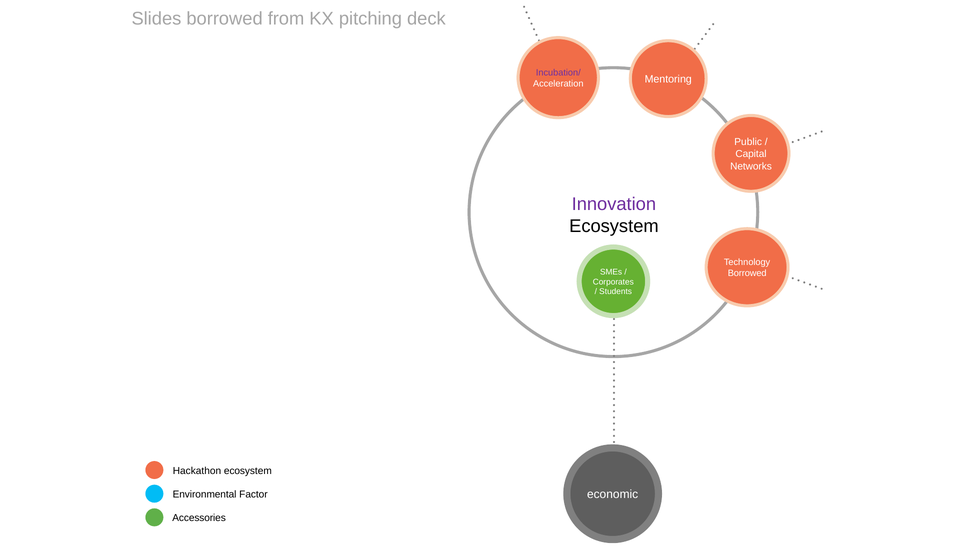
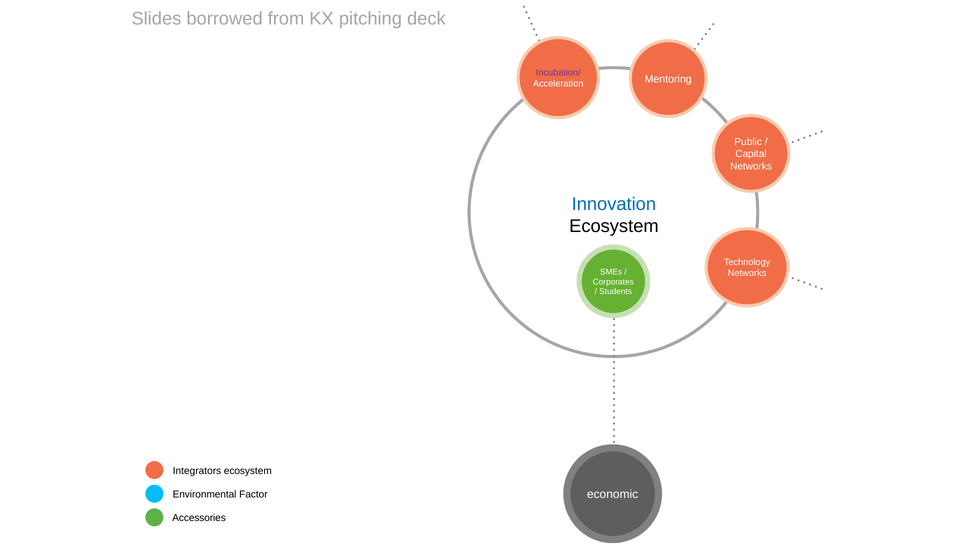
Innovation colour: purple -> blue
Borrowed at (747, 273): Borrowed -> Networks
Hackathon: Hackathon -> Integrators
